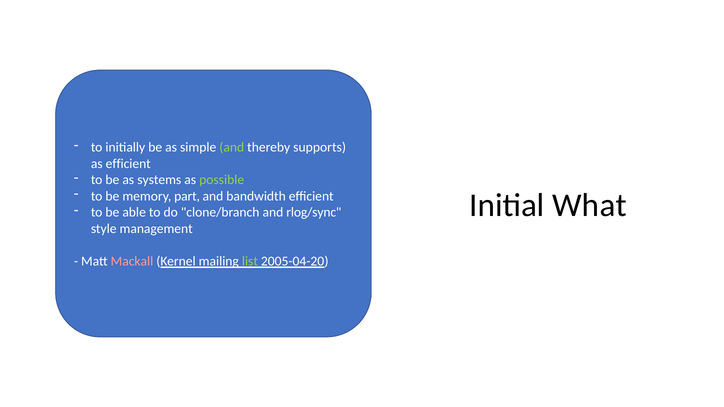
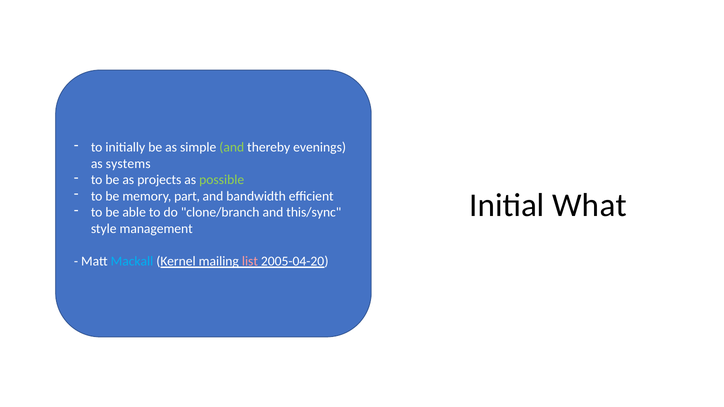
supports: supports -> evenings
as efficient: efficient -> systems
systems: systems -> projects
rlog/sync: rlog/sync -> this/sync
Mackall colour: pink -> light blue
list colour: light green -> pink
